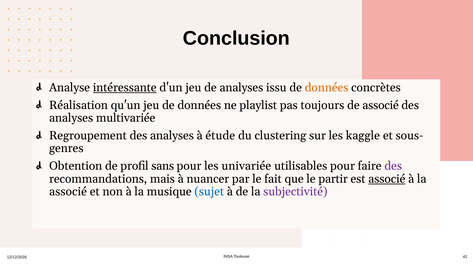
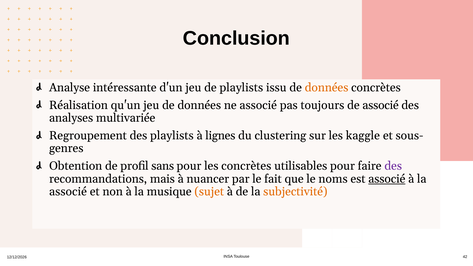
intéressante underline: present -> none
de analyses: analyses -> playlists
ne playlist: playlist -> associé
Regroupement des analyses: analyses -> playlists
étude: étude -> lignes
les univariée: univariée -> concrètes
partir: partir -> noms
sujet colour: blue -> orange
subjectivité colour: purple -> orange
